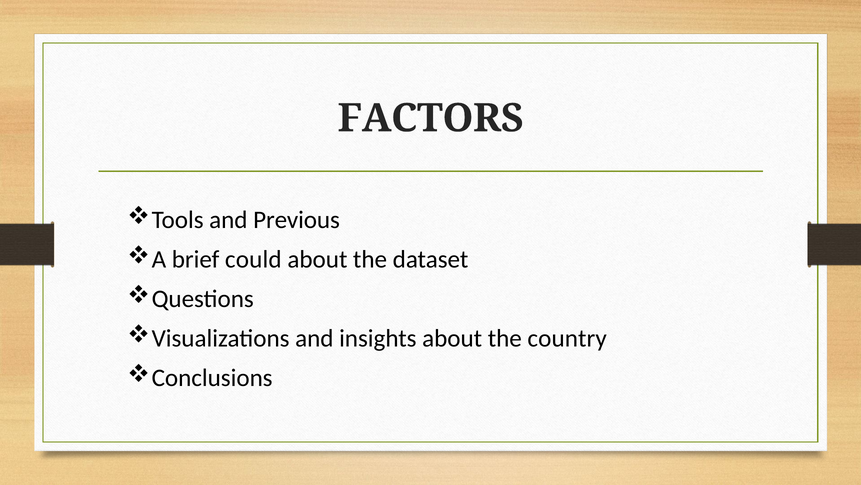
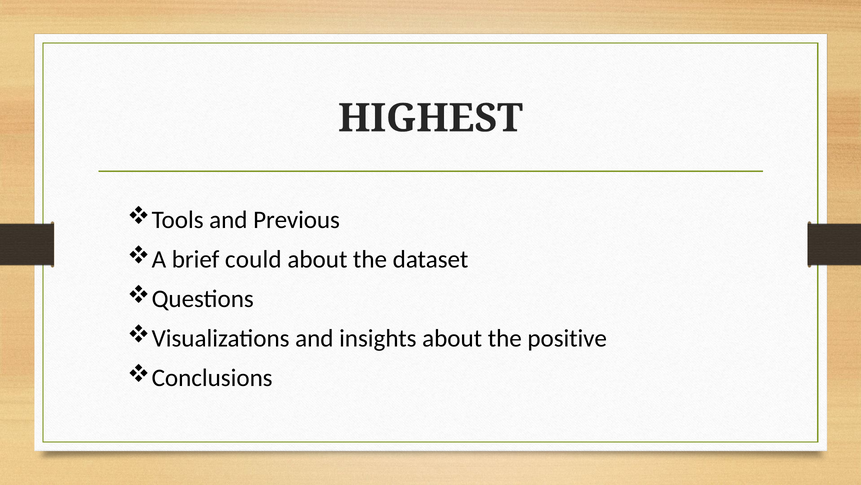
FACTORS: FACTORS -> HIGHEST
country: country -> positive
